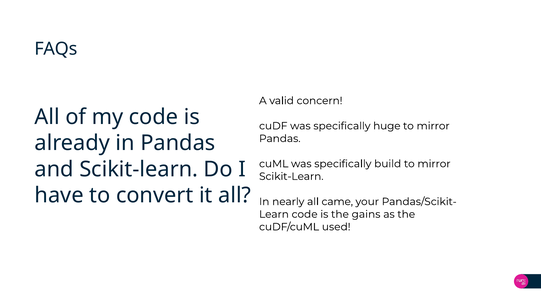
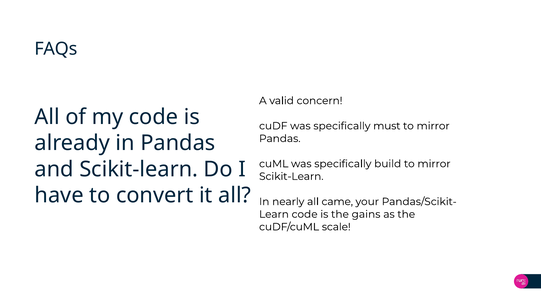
huge: huge -> must
used: used -> scale
